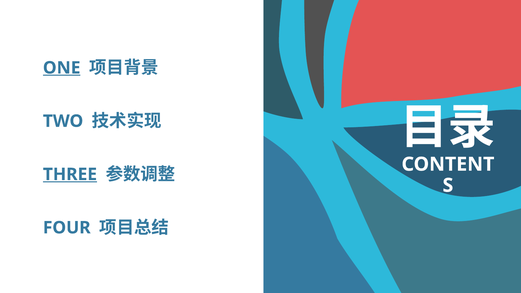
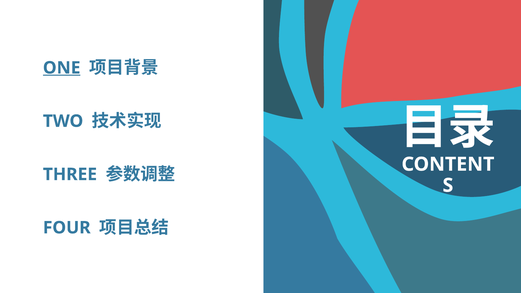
THREE underline: present -> none
